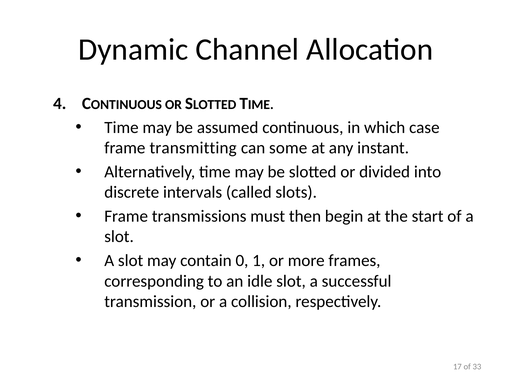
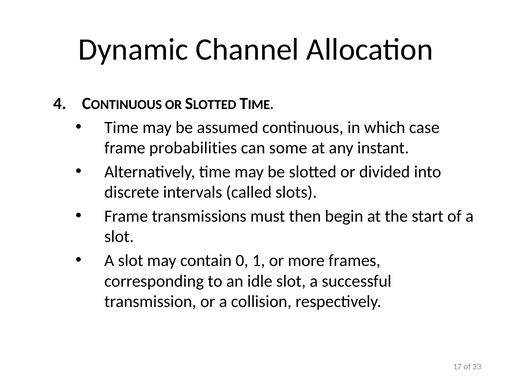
transmitting: transmitting -> probabilities
